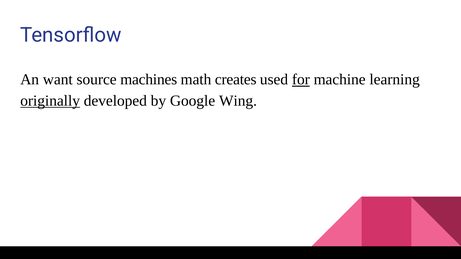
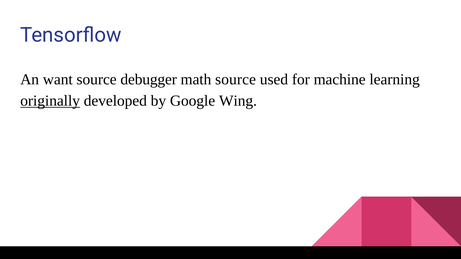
machines: machines -> debugger
math creates: creates -> source
for underline: present -> none
